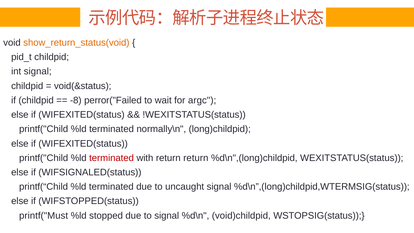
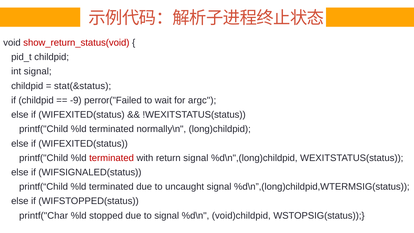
show_return_status(void colour: orange -> red
void(&status: void(&status -> stat(&status
-8: -8 -> -9
return return: return -> signal
printf("Must: printf("Must -> printf("Char
